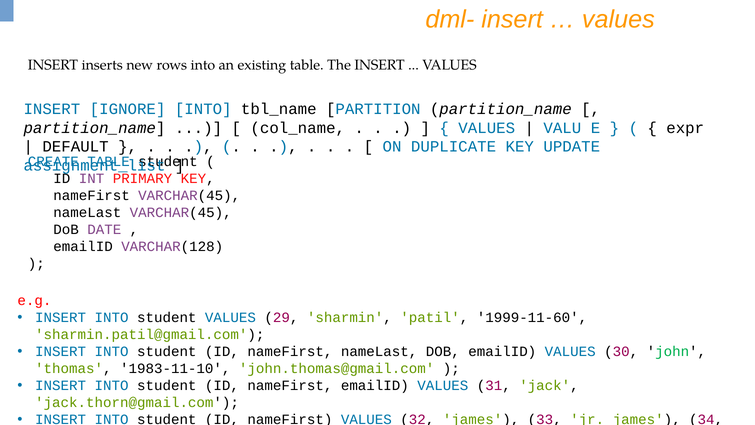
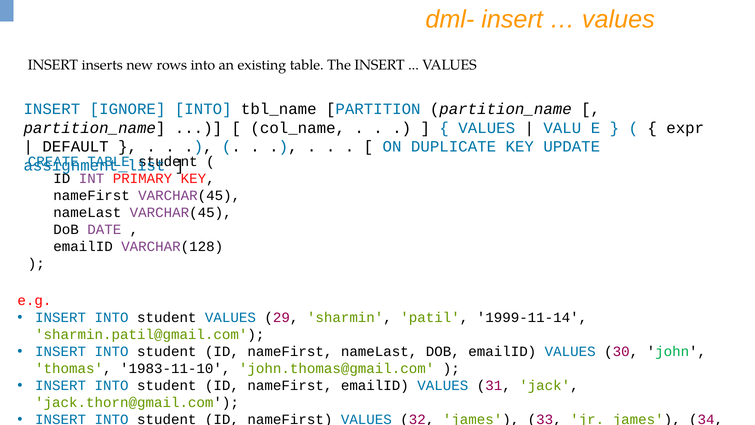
1999-11-60: 1999-11-60 -> 1999-11-14
